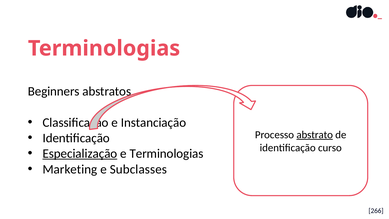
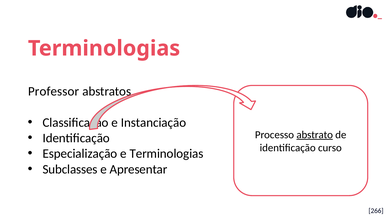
Beginners: Beginners -> Professor
Especialização underline: present -> none
Marketing: Marketing -> Subclasses
Subclasses: Subclasses -> Apresentar
